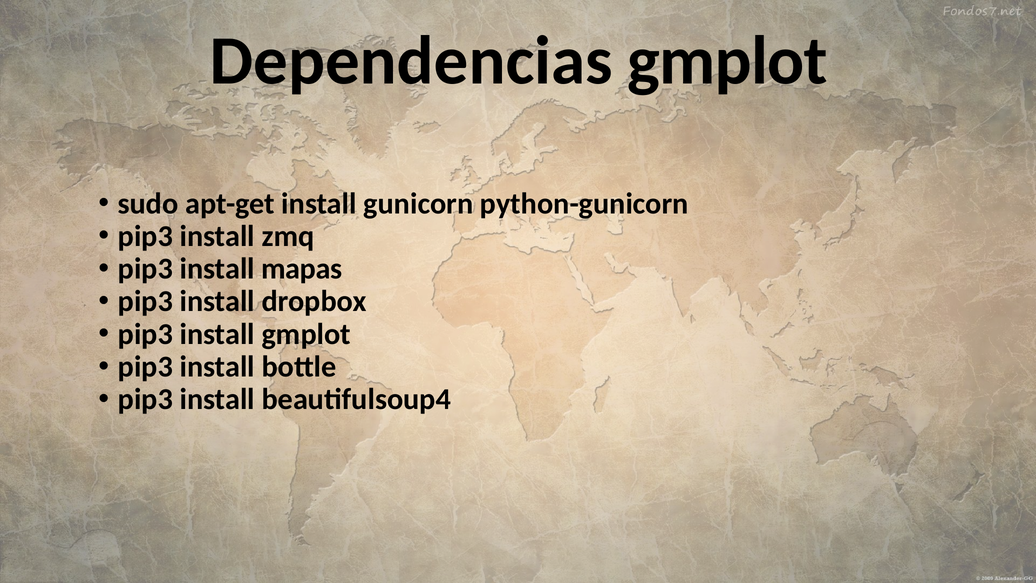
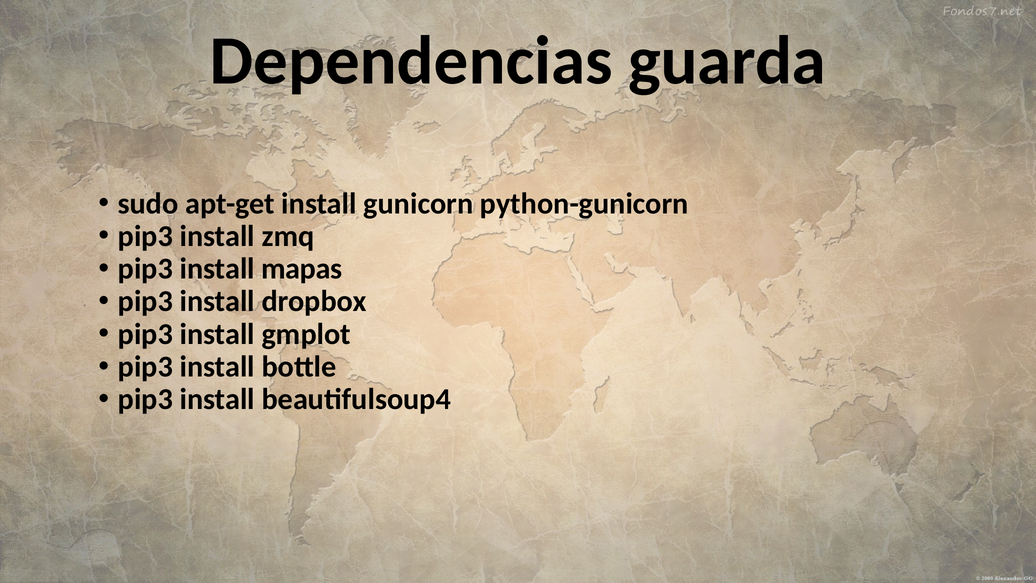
Dependencias gmplot: gmplot -> guarda
